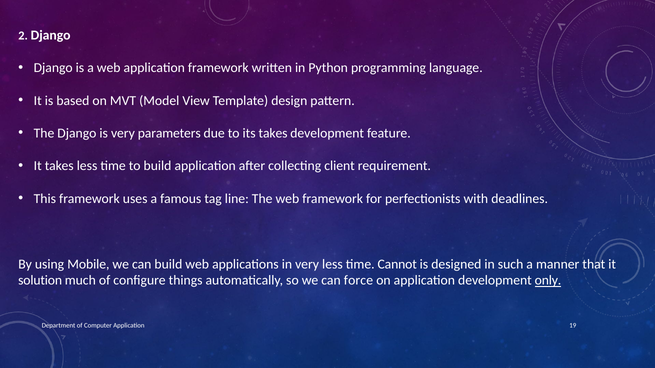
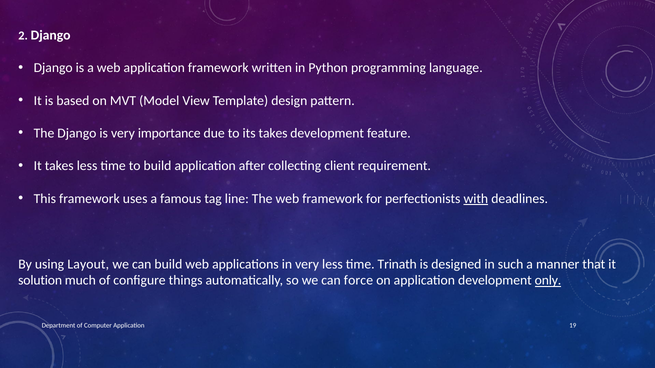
parameters: parameters -> importance
with underline: none -> present
Mobile: Mobile -> Layout
Cannot: Cannot -> Trinath
